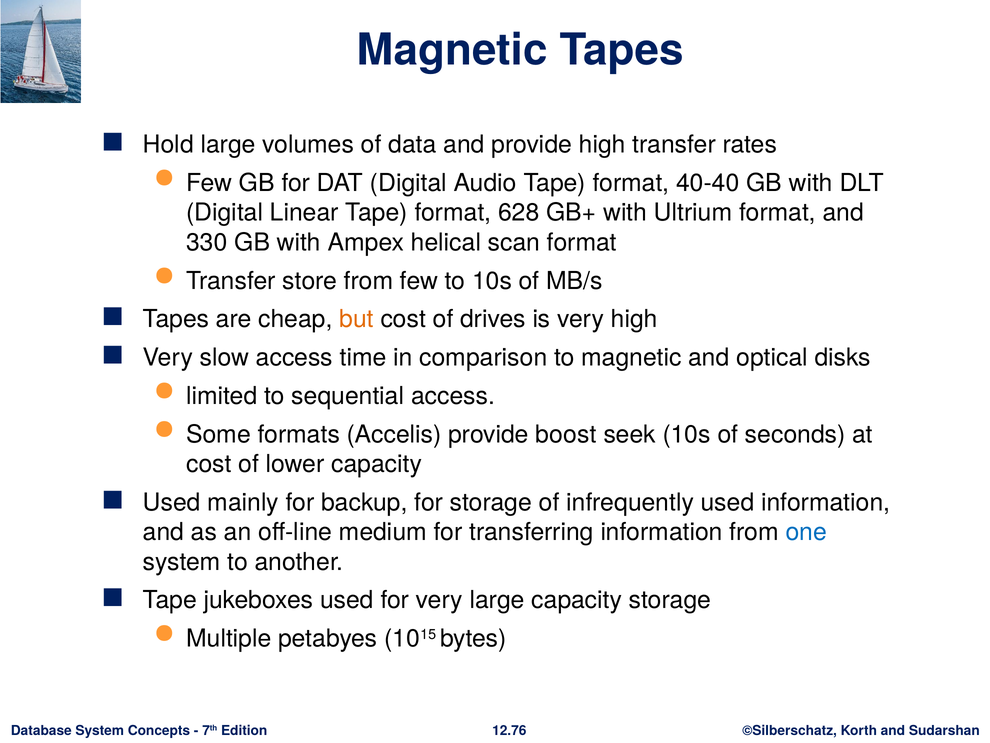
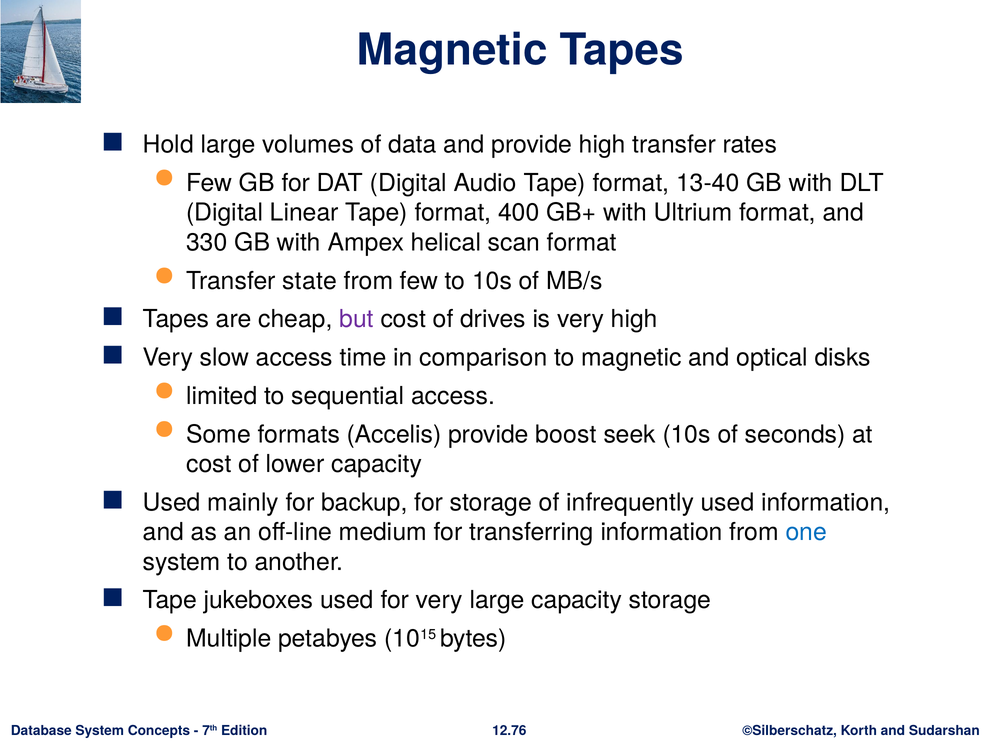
40-40: 40-40 -> 13-40
628: 628 -> 400
store: store -> state
but colour: orange -> purple
